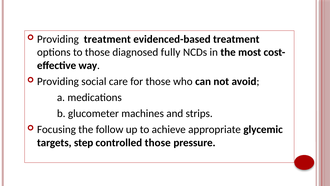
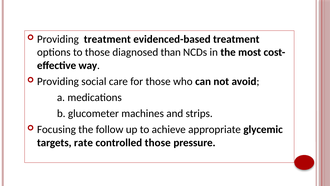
fully: fully -> than
step: step -> rate
